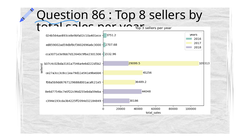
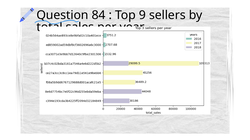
86: 86 -> 84
8: 8 -> 9
